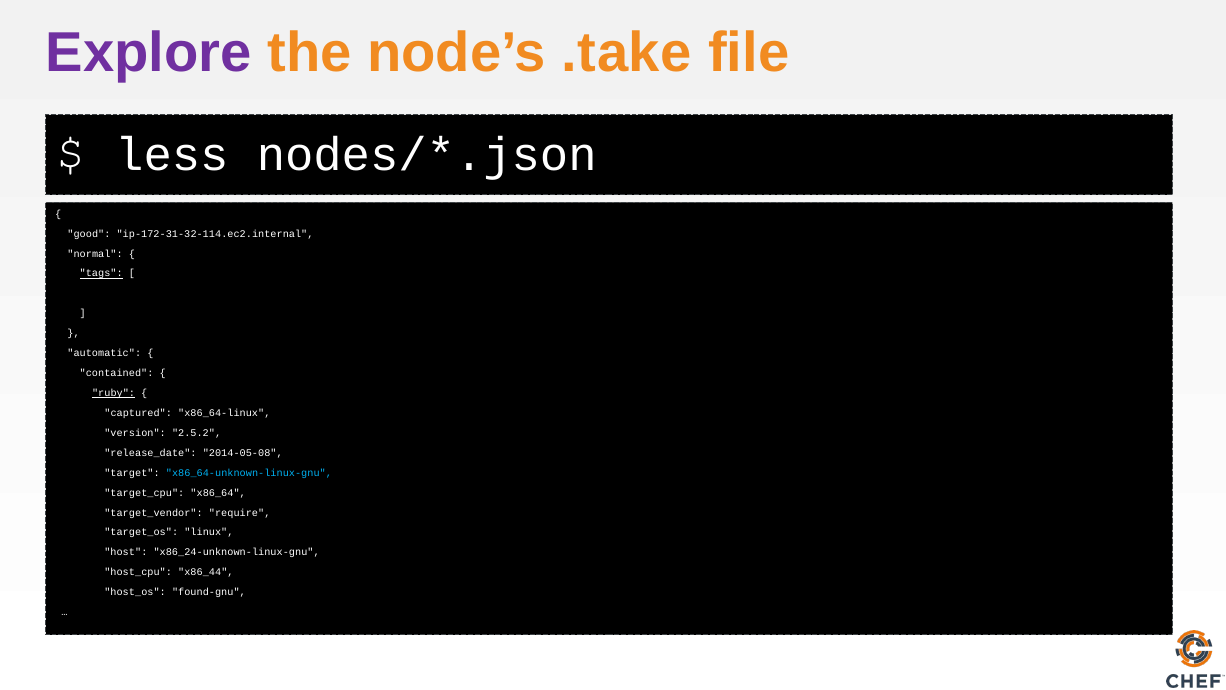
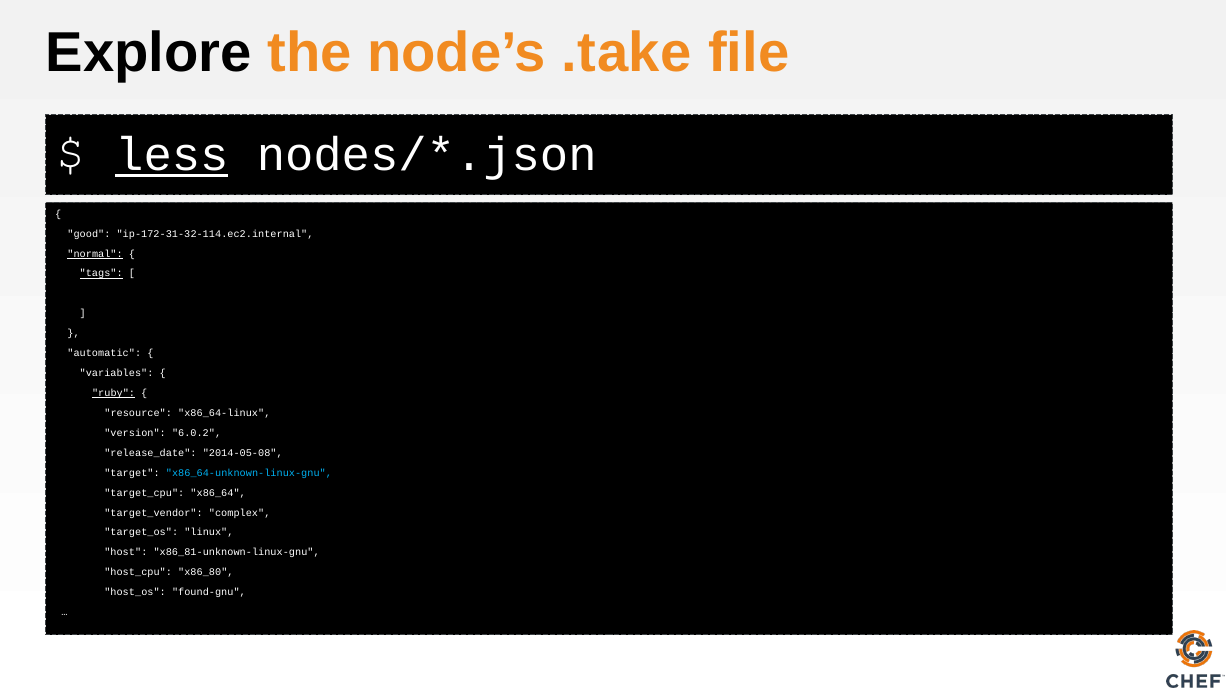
Explore colour: purple -> black
less underline: none -> present
normal underline: none -> present
contained: contained -> variables
captured: captured -> resource
2.5.2: 2.5.2 -> 6.0.2
require: require -> complex
x86_24-unknown-linux-gnu: x86_24-unknown-linux-gnu -> x86_81-unknown-linux-gnu
x86_44: x86_44 -> x86_80
